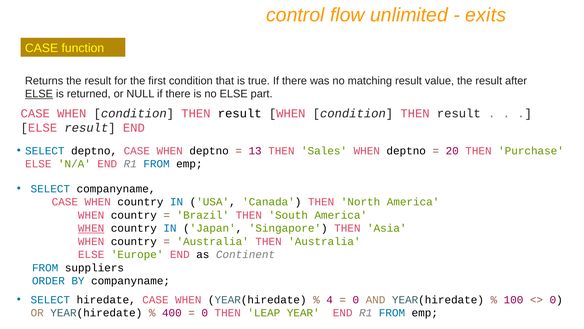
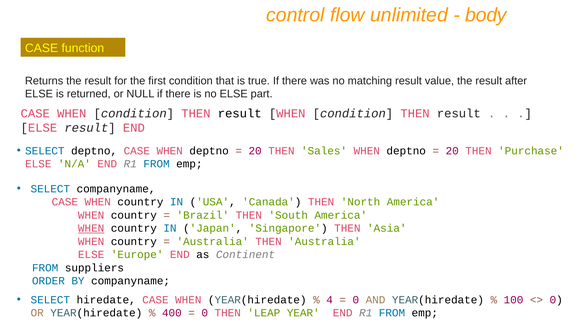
exits: exits -> body
ELSE at (39, 94) underline: present -> none
13 at (255, 151): 13 -> 20
